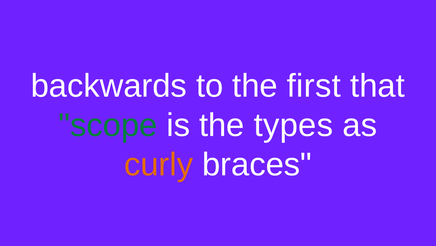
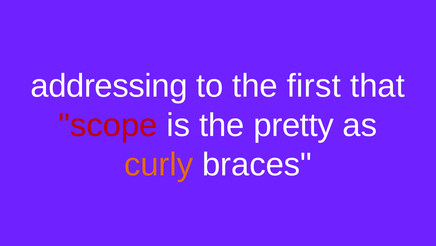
backwards: backwards -> addressing
scope colour: green -> red
types: types -> pretty
